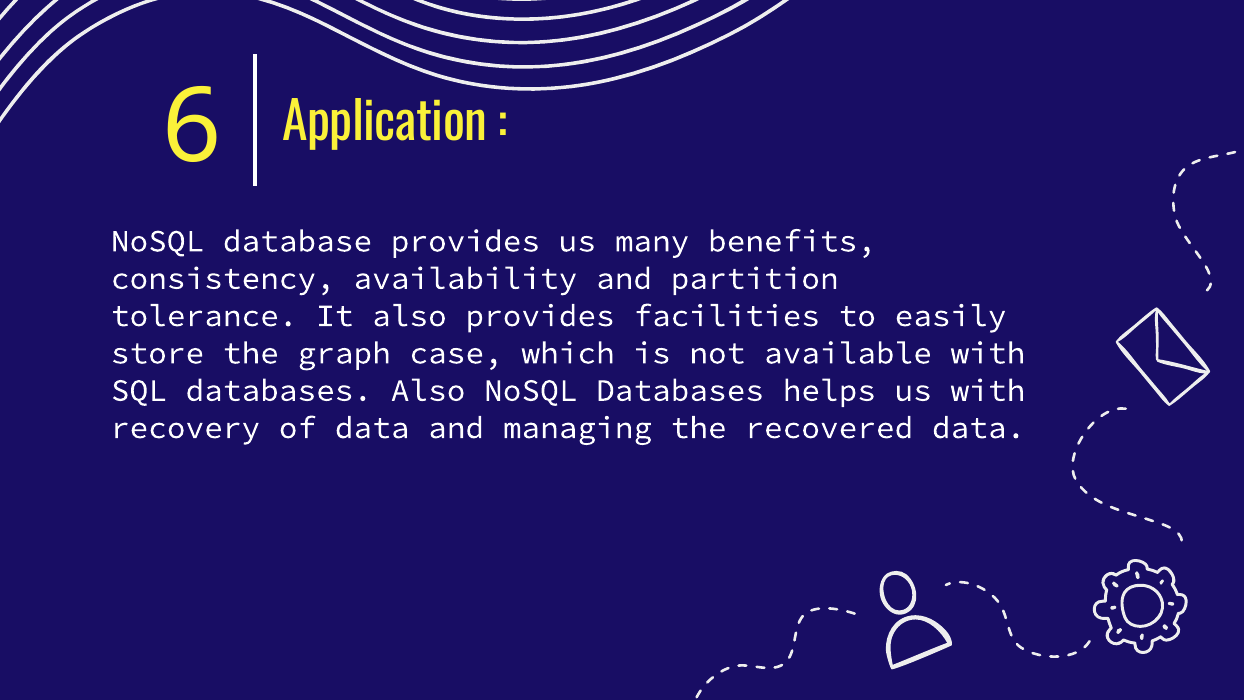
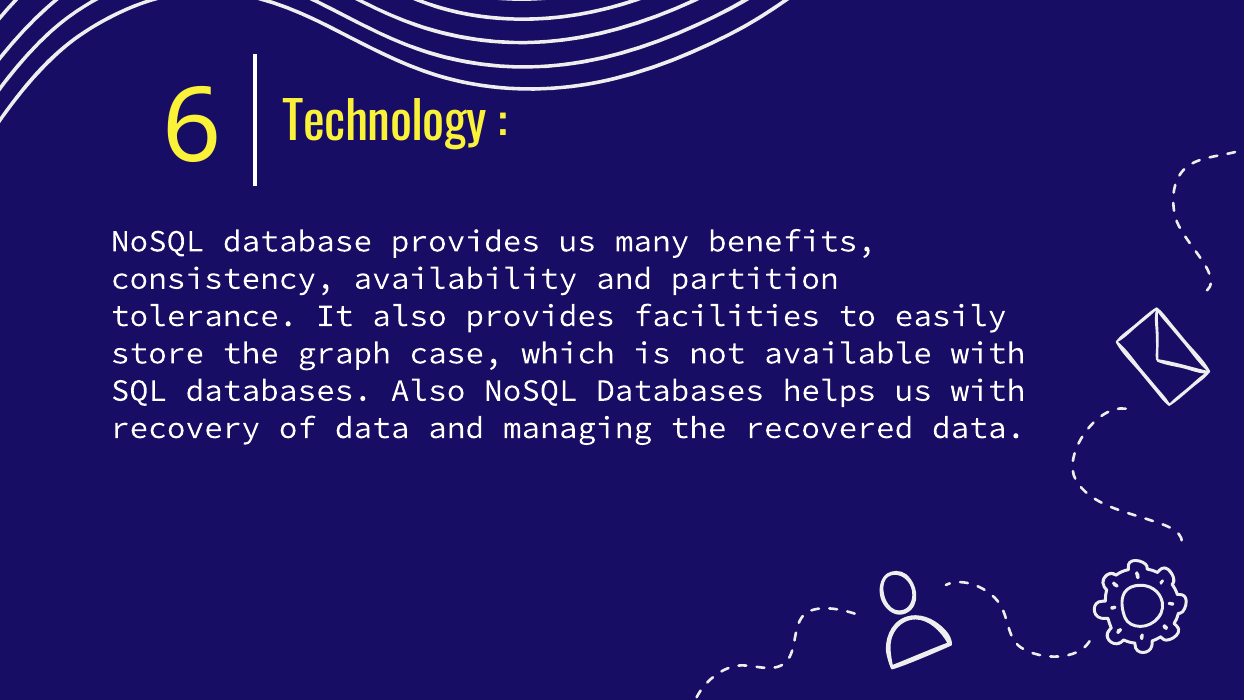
Application: Application -> Technology
